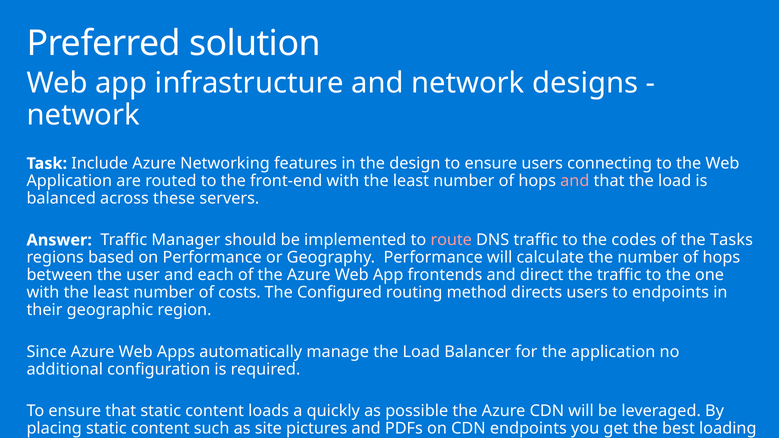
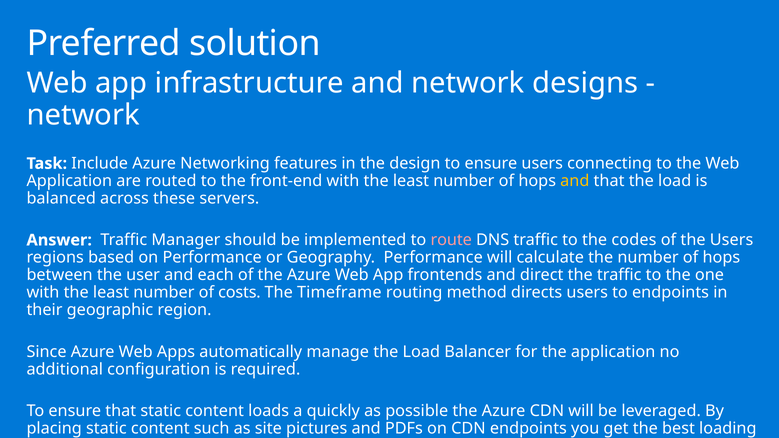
and at (575, 181) colour: pink -> yellow
the Tasks: Tasks -> Users
Configured: Configured -> Timeframe
